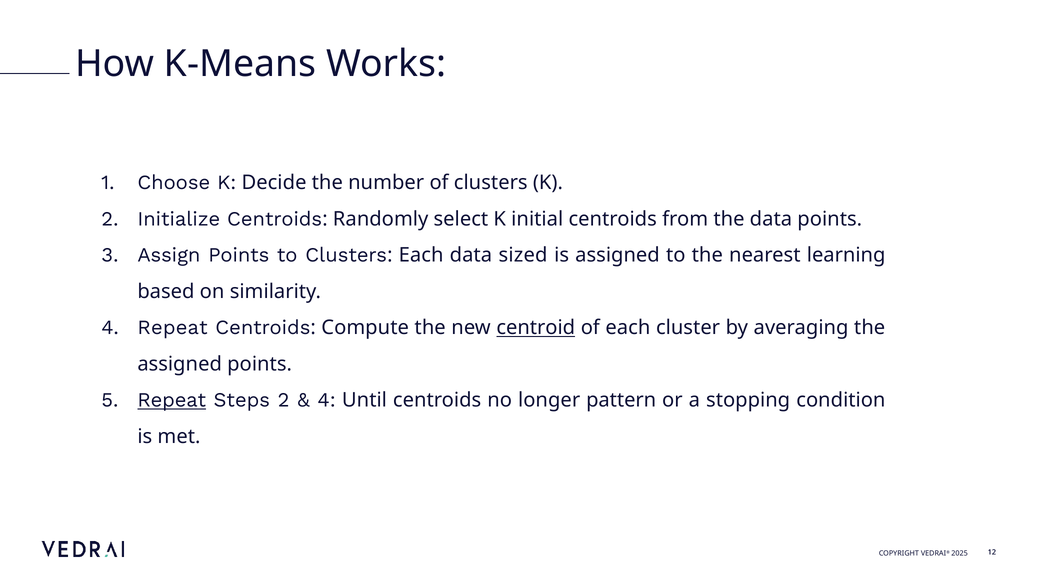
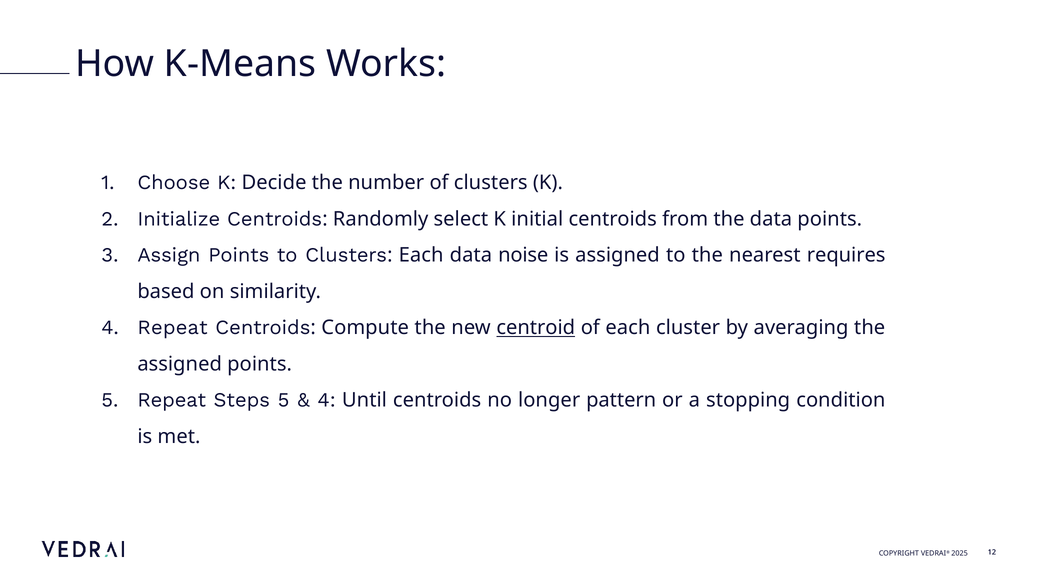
sized: sized -> noise
learning: learning -> requires
Repeat at (172, 400) underline: present -> none
Steps 2: 2 -> 5
